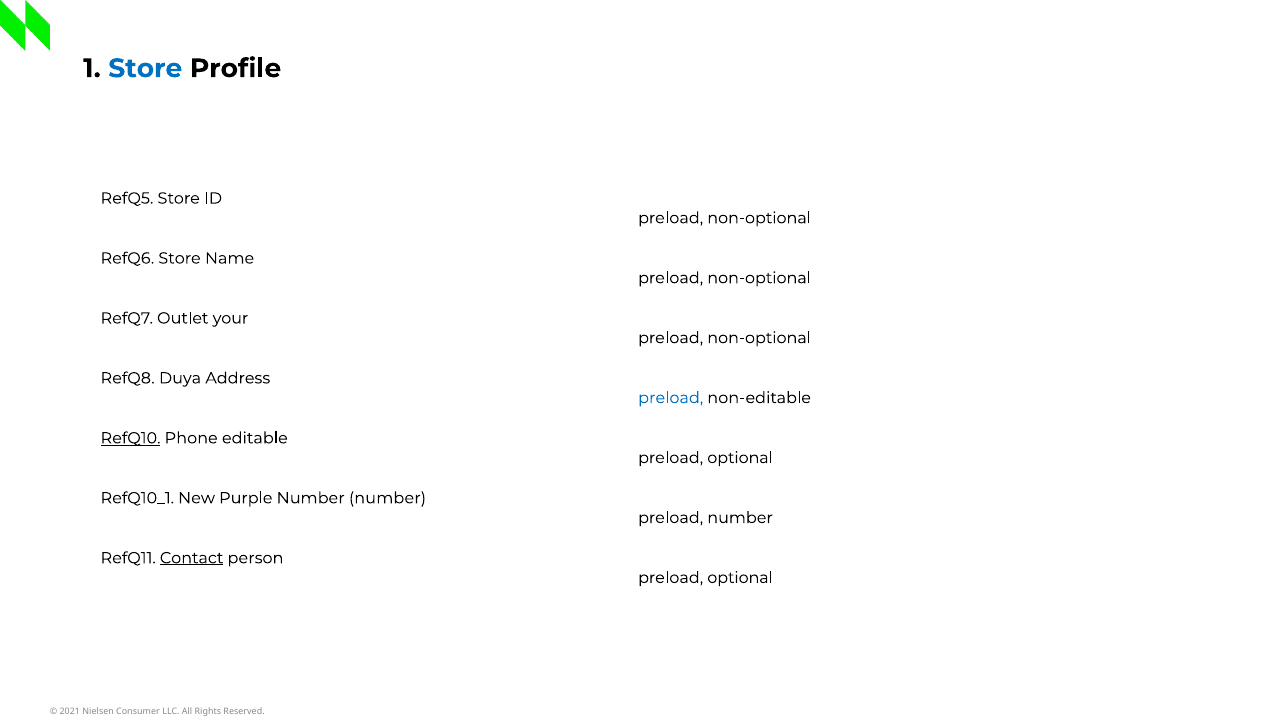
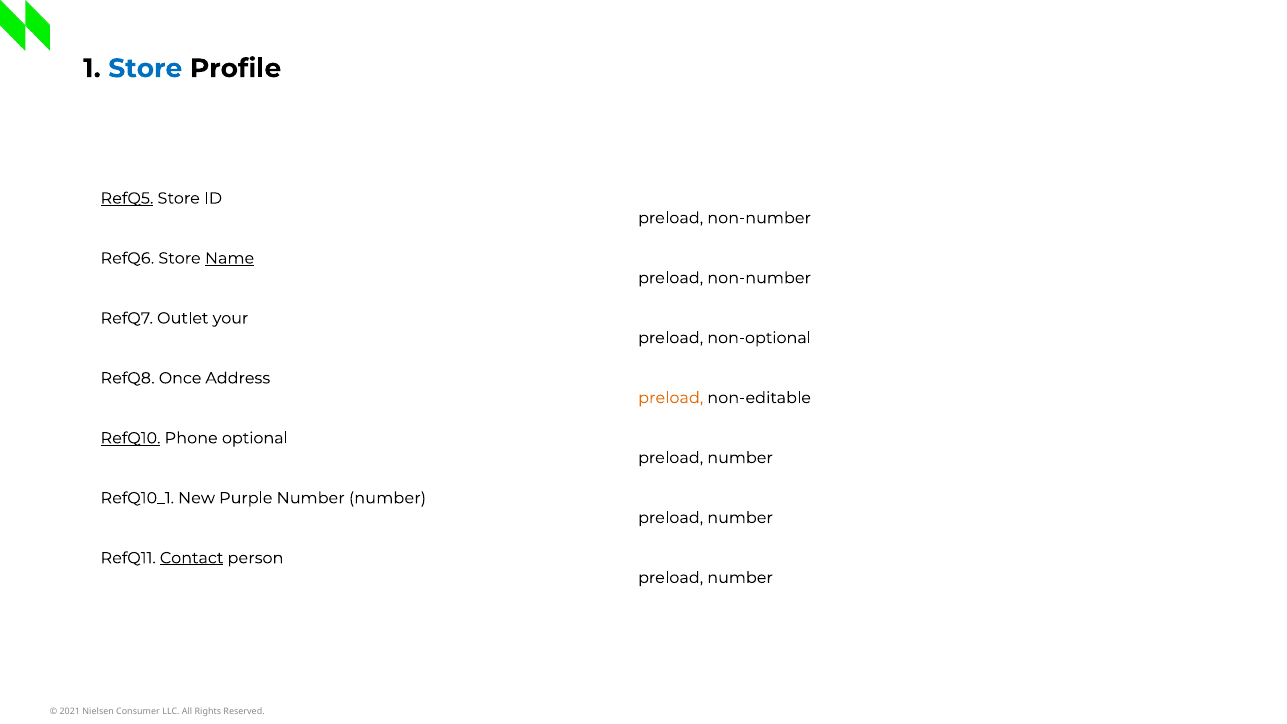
RefQ5 underline: none -> present
non-optional at (759, 218): non-optional -> non-number
Name underline: none -> present
non-optional at (759, 278): non-optional -> non-number
Duya: Duya -> Once
preload at (671, 398) colour: blue -> orange
editable: editable -> optional
optional at (740, 458): optional -> number
optional at (740, 578): optional -> number
